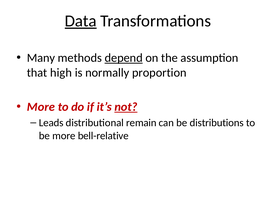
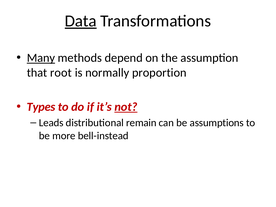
Many underline: none -> present
depend underline: present -> none
high: high -> root
More at (41, 107): More -> Types
distributions: distributions -> assumptions
bell-relative: bell-relative -> bell-instead
